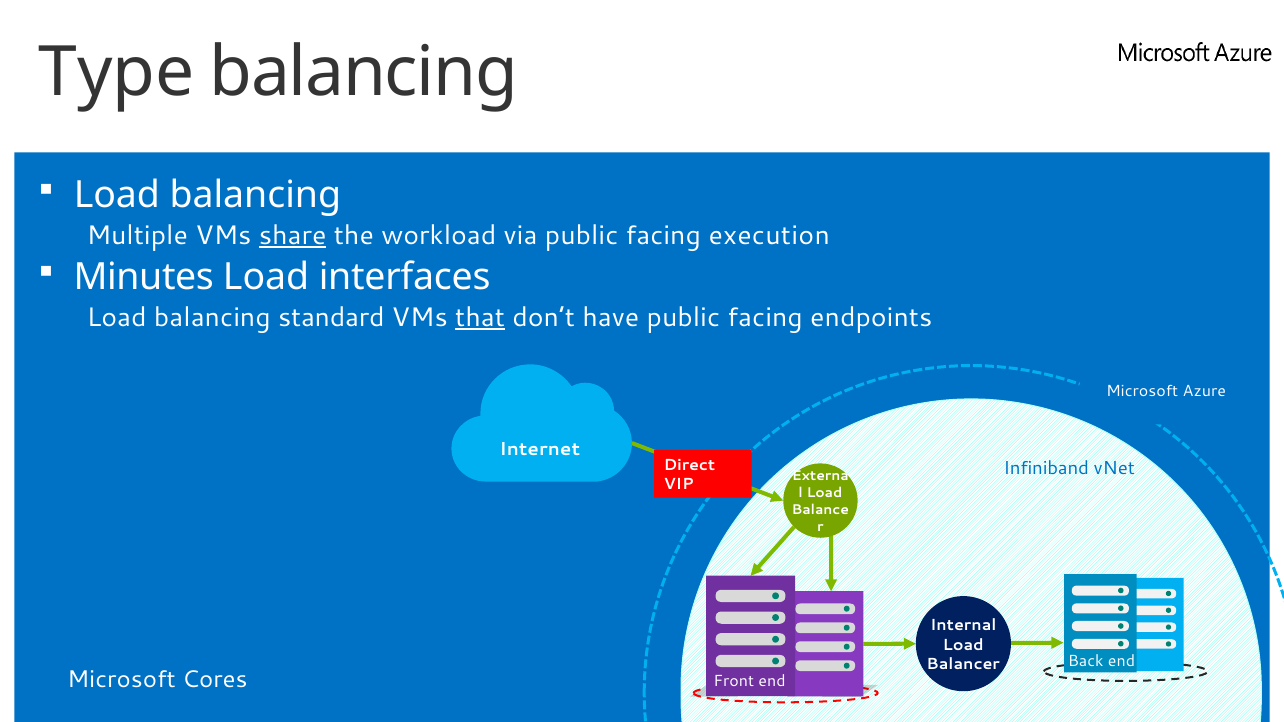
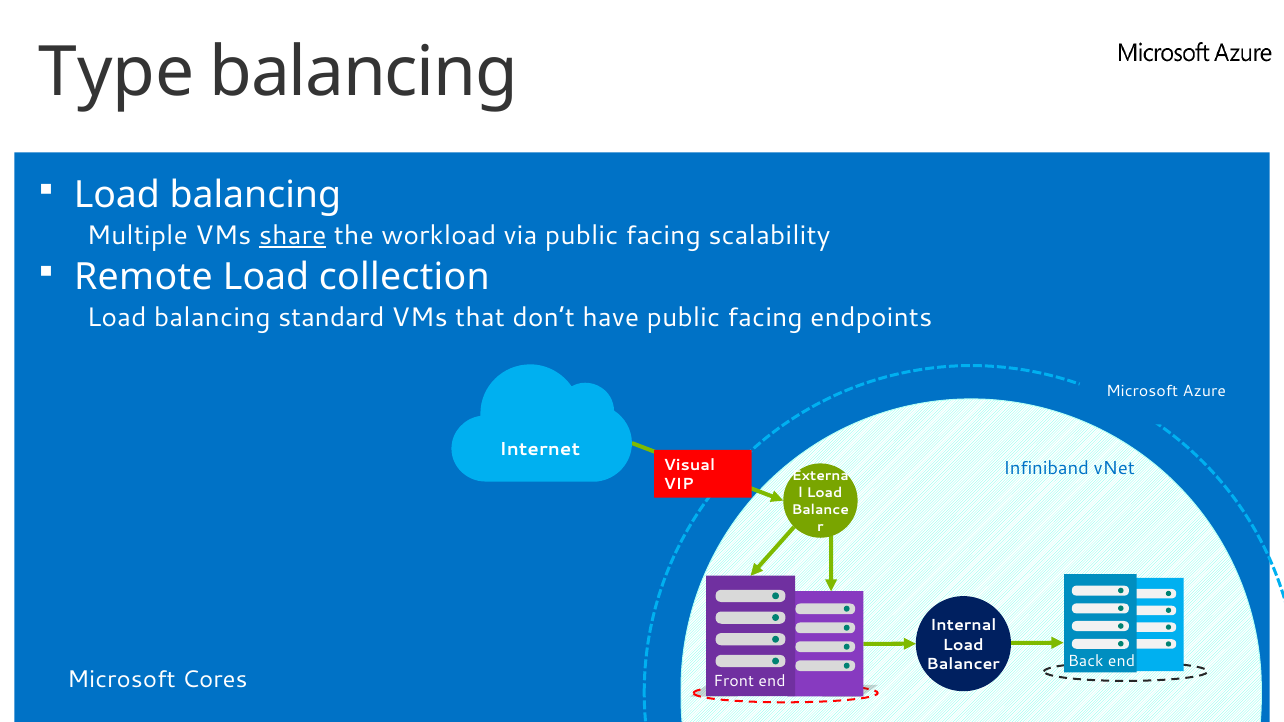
execution: execution -> scalability
Minutes: Minutes -> Remote
interfaces: interfaces -> collection
that underline: present -> none
Direct: Direct -> Visual
